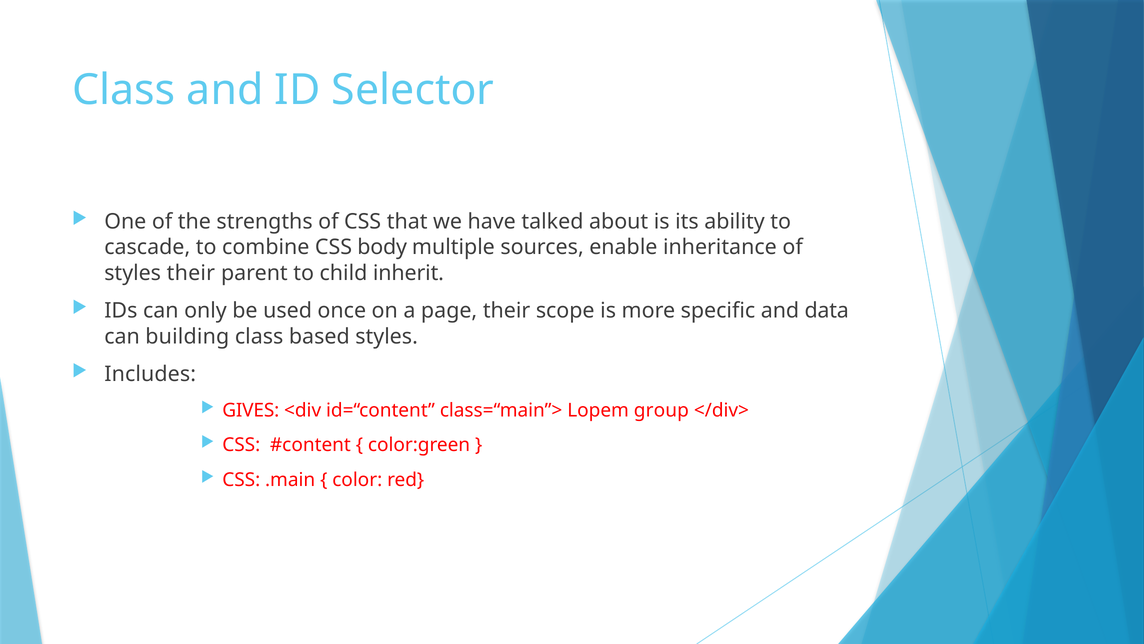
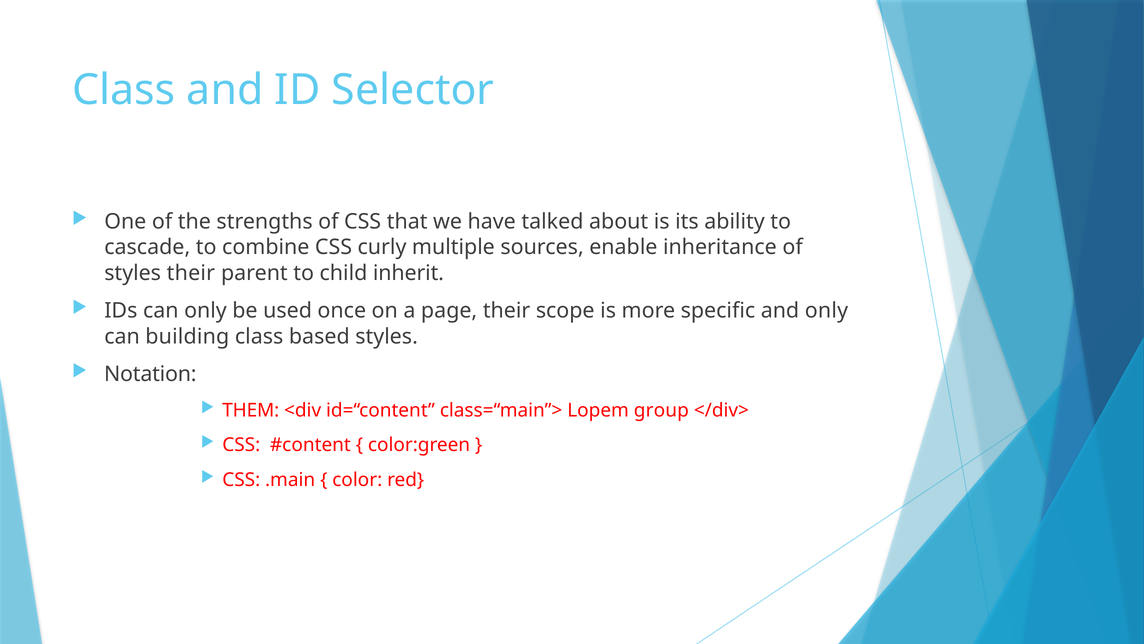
body: body -> curly
and data: data -> only
Includes: Includes -> Notation
GIVES: GIVES -> THEM
